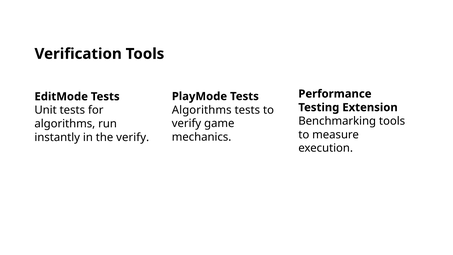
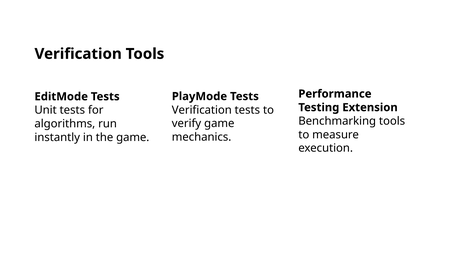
Algorithms at (202, 110): Algorithms -> Verification
the verify: verify -> game
